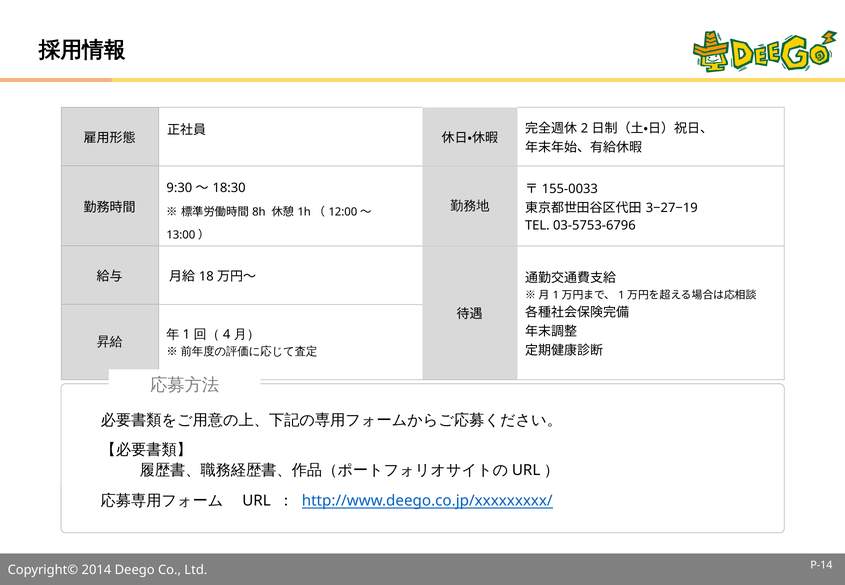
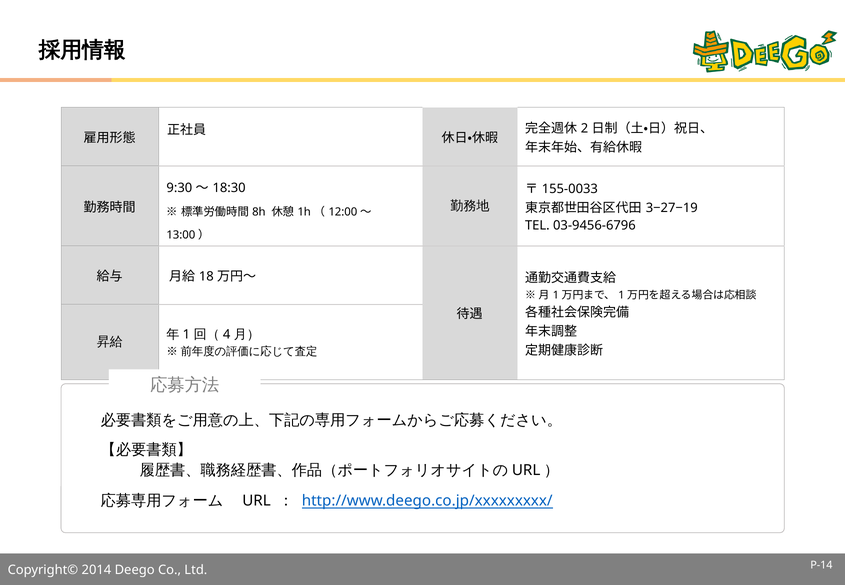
03-5753-6796: 03-5753-6796 -> 03-9456-6796
